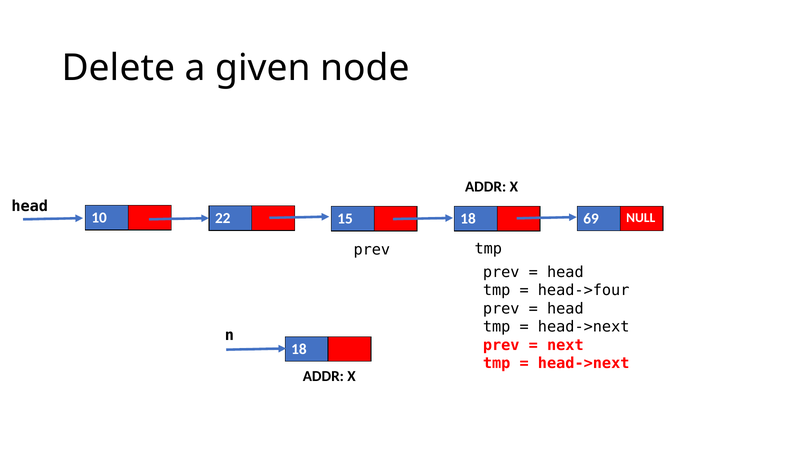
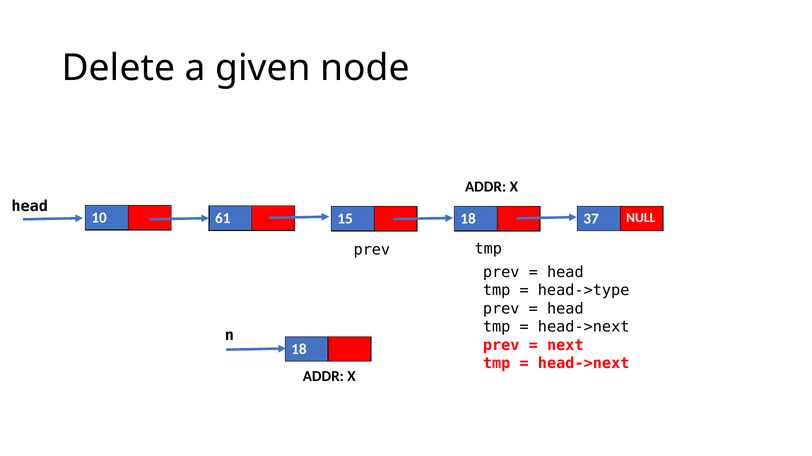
22: 22 -> 61
69: 69 -> 37
head->four: head->four -> head->type
